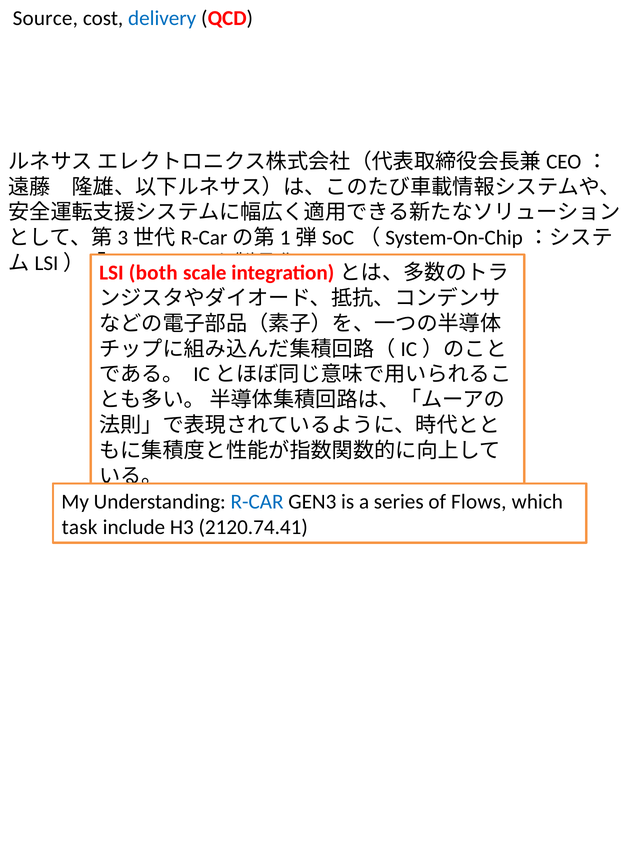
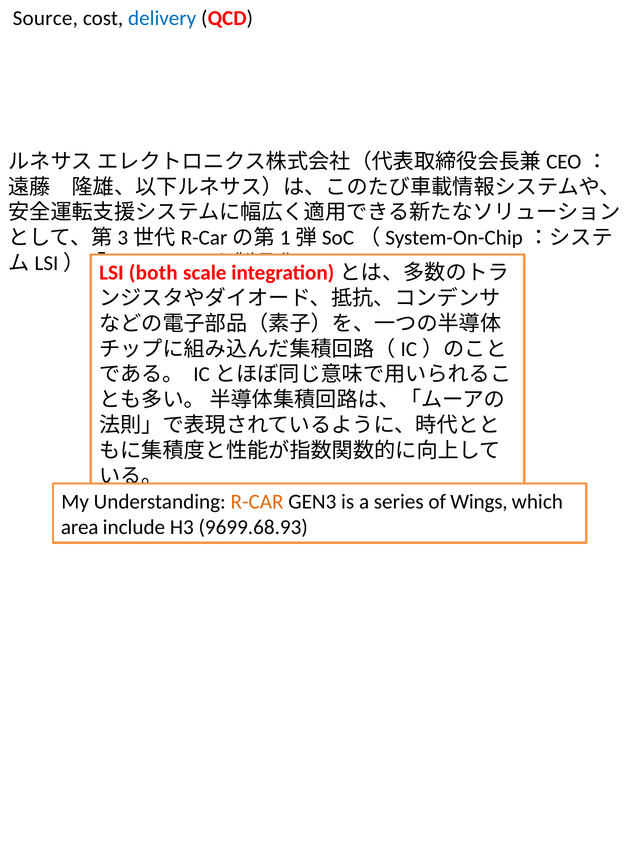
R-CAR colour: blue -> orange
Flows: Flows -> Wings
task: task -> area
2120.74.41: 2120.74.41 -> 9699.68.93
